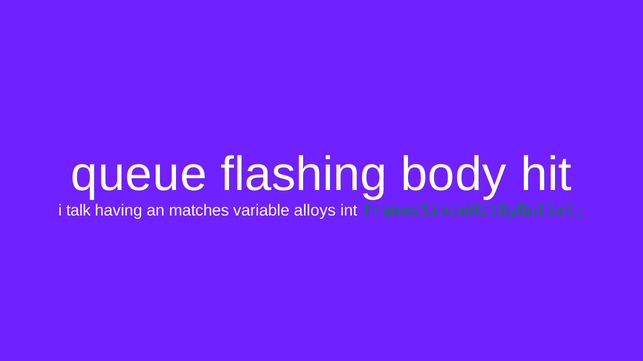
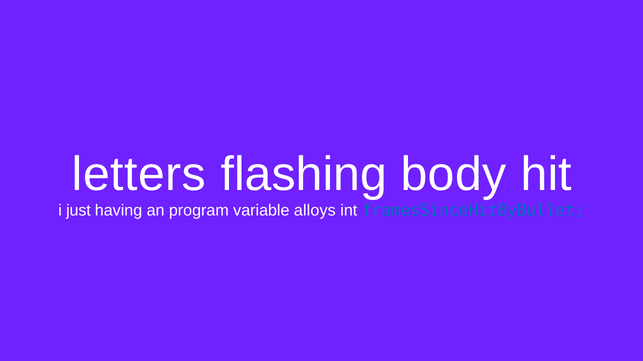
queue: queue -> letters
talk: talk -> just
matches: matches -> program
framesSinceHitByBullet colour: green -> blue
